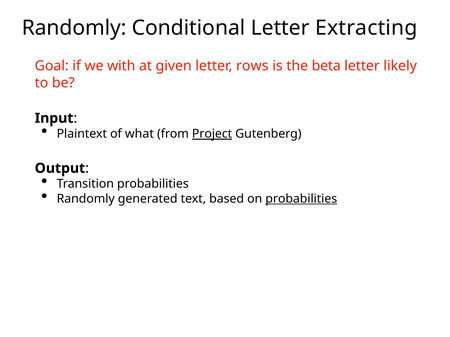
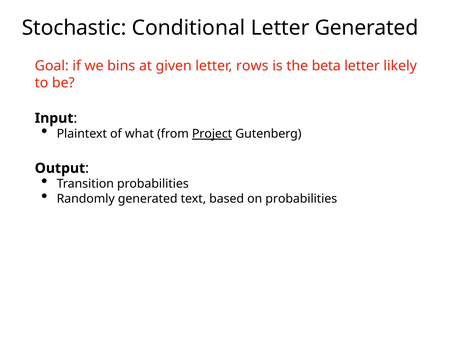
Randomly at (74, 28): Randomly -> Stochastic
Letter Extracting: Extracting -> Generated
with: with -> bins
probabilities at (301, 199) underline: present -> none
